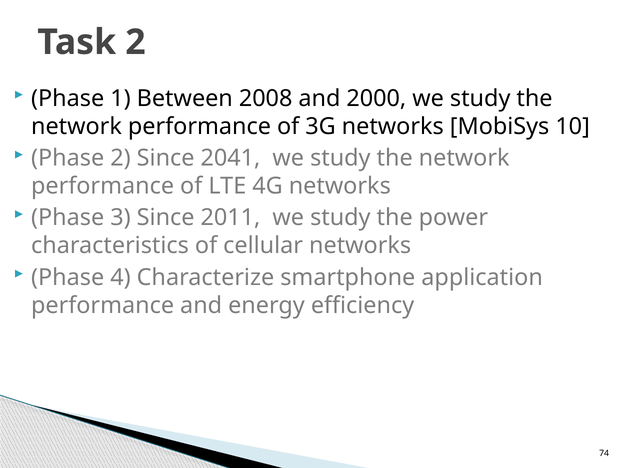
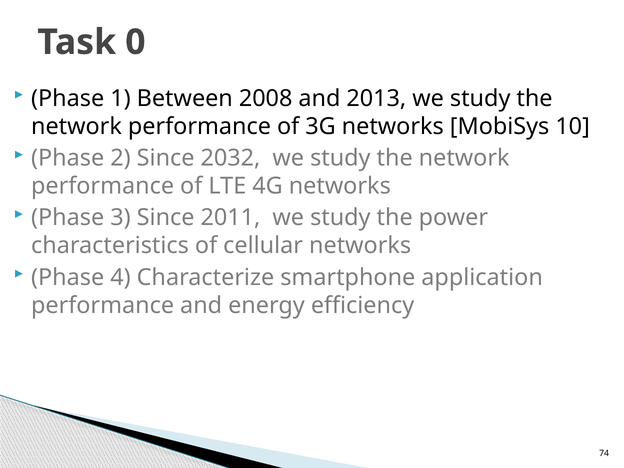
Task 2: 2 -> 0
2000: 2000 -> 2013
2041: 2041 -> 2032
